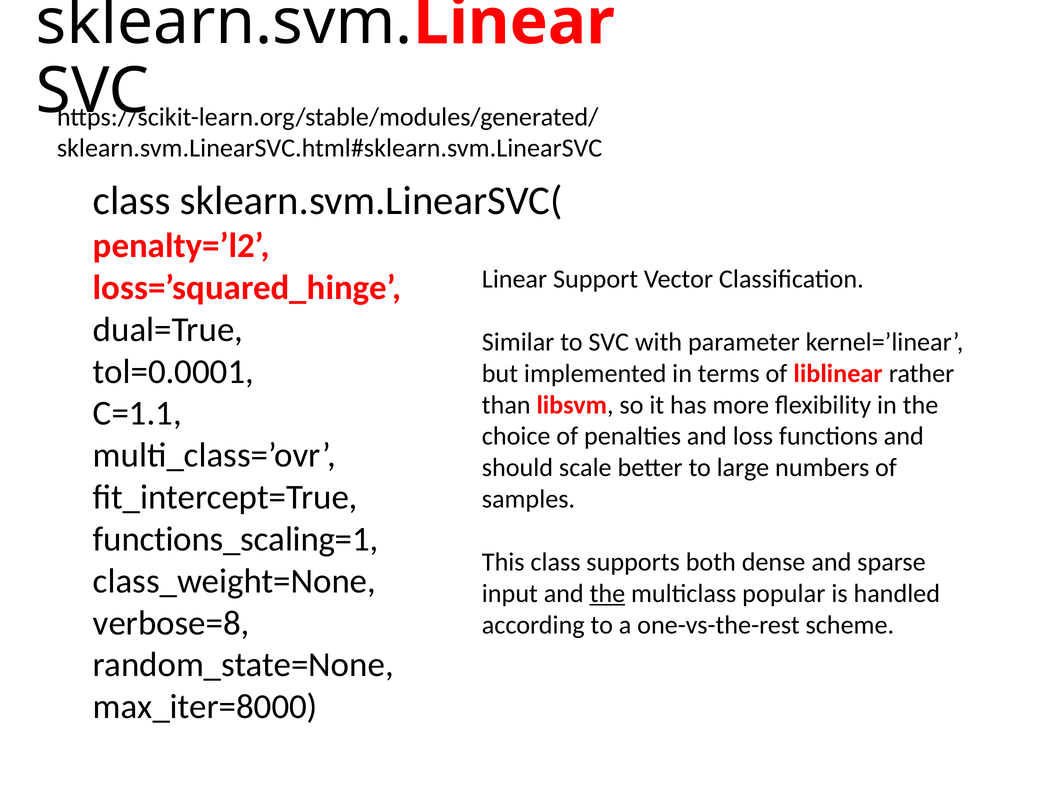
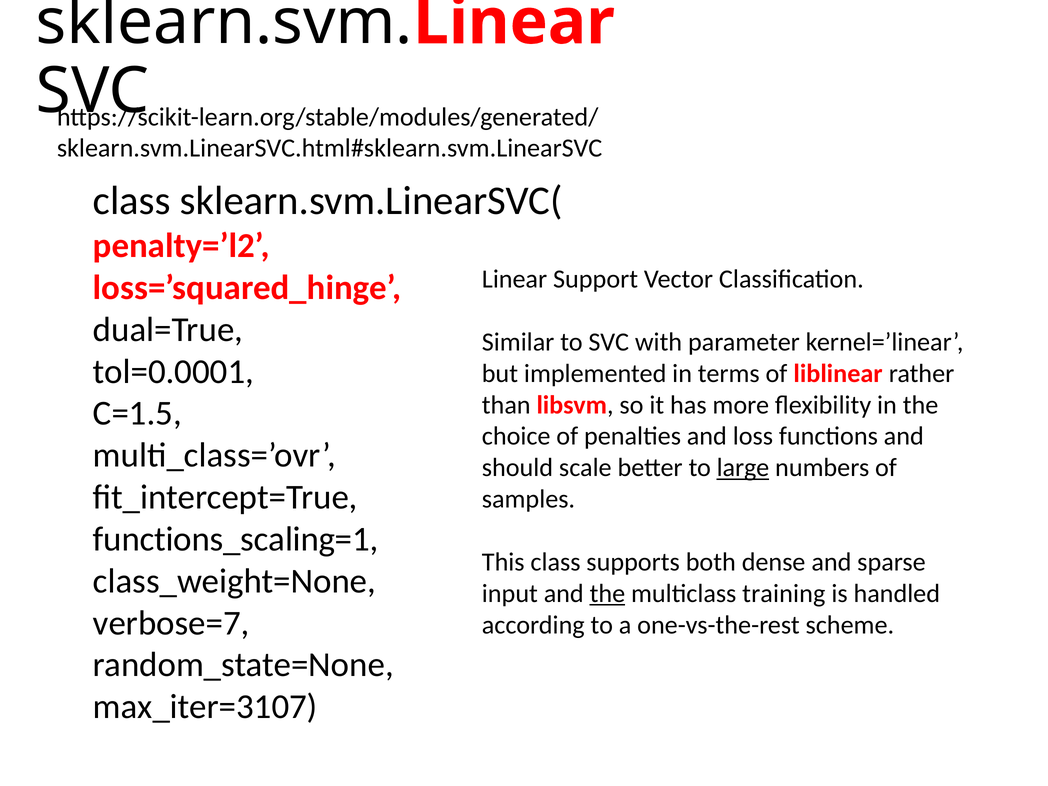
C=1.1: C=1.1 -> C=1.5
large underline: none -> present
popular: popular -> training
verbose=8: verbose=8 -> verbose=7
max_iter=8000: max_iter=8000 -> max_iter=3107
